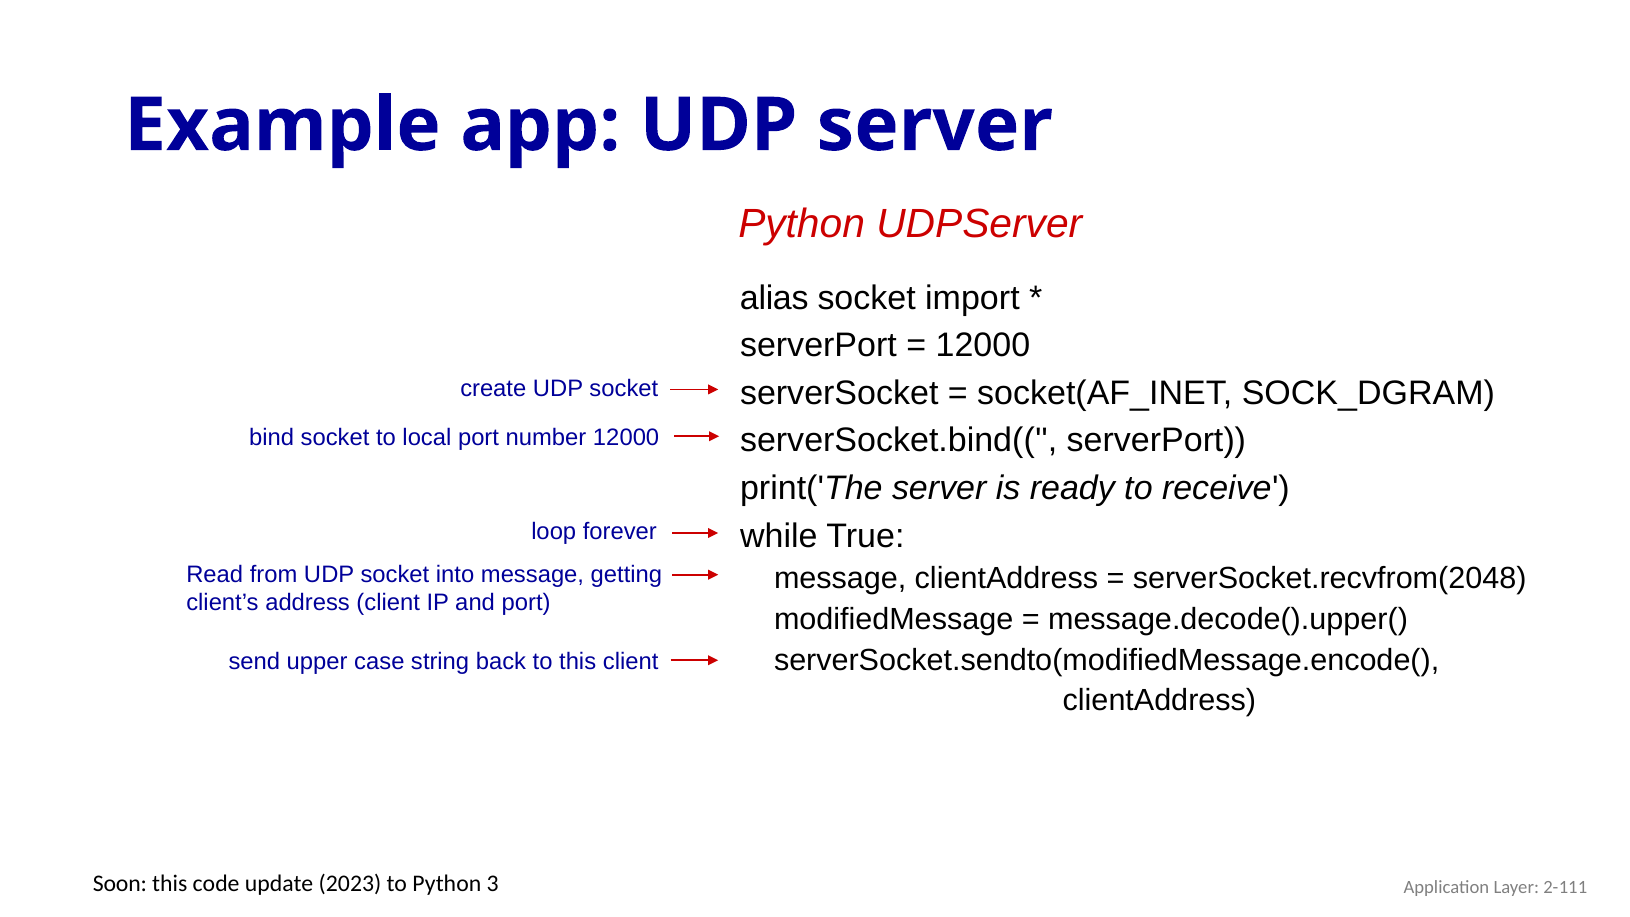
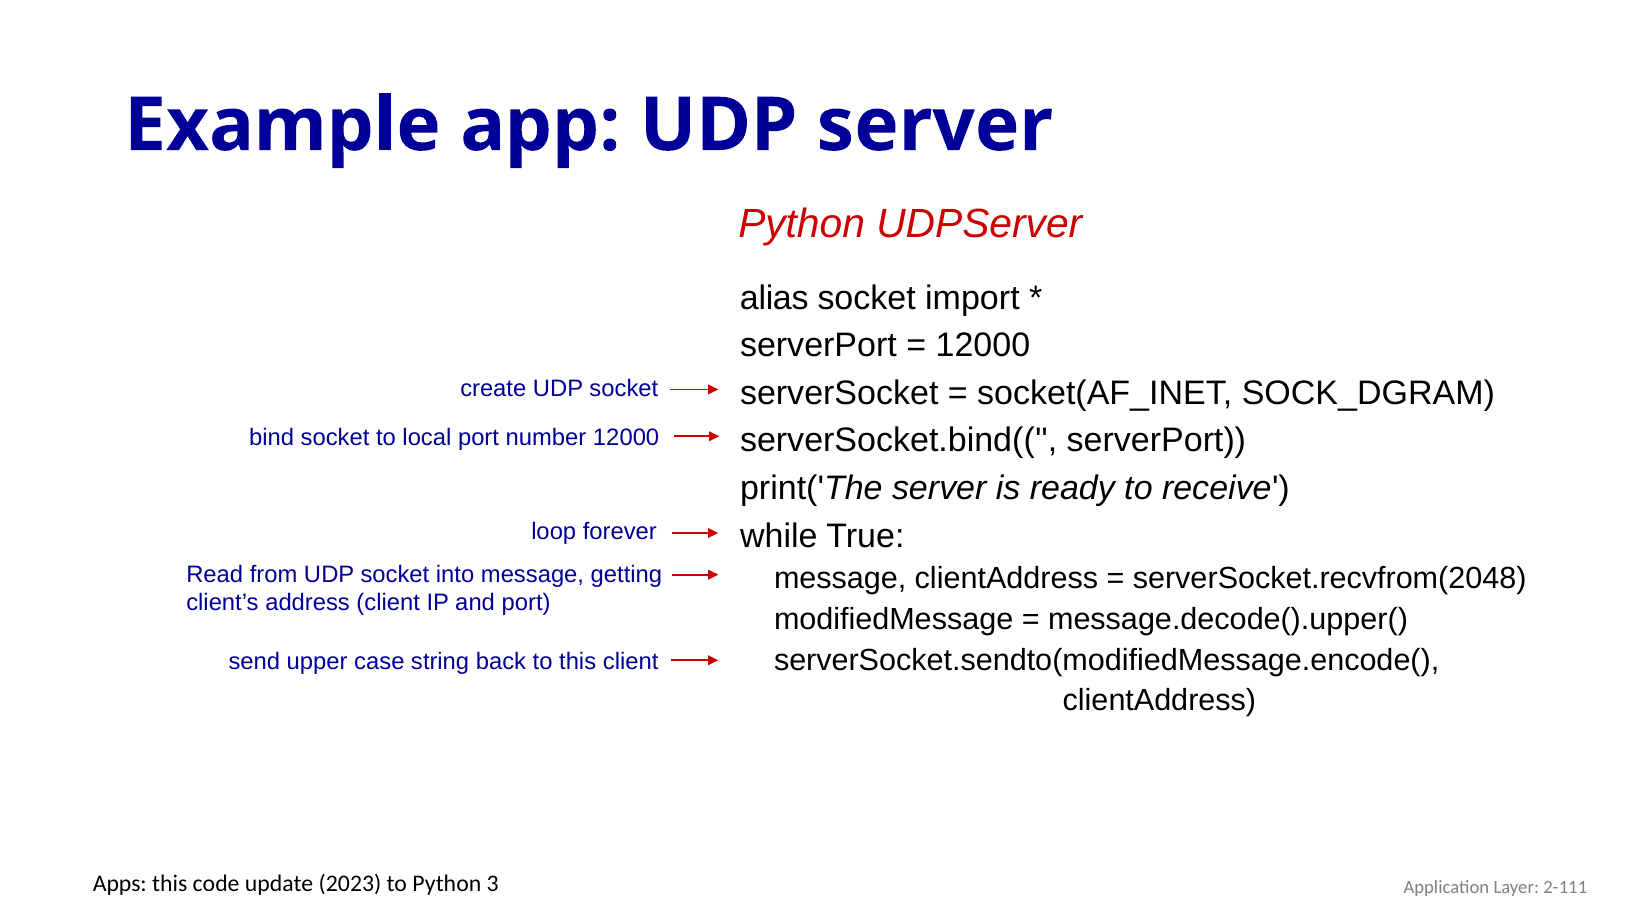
Soon: Soon -> Apps
